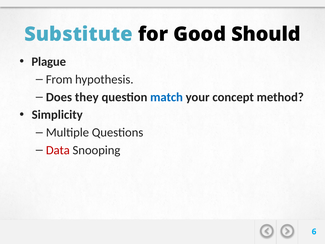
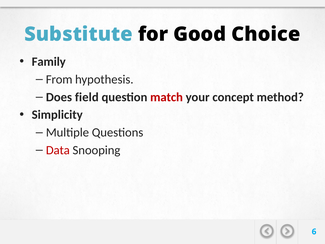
Should: Should -> Choice
Plague: Plague -> Family
they: they -> field
match colour: blue -> red
